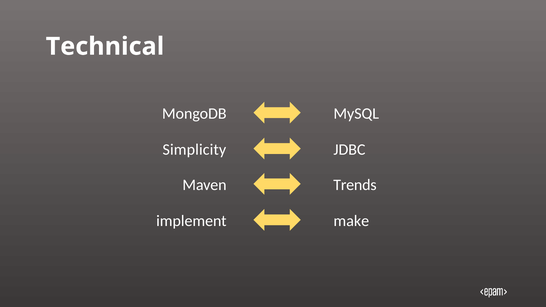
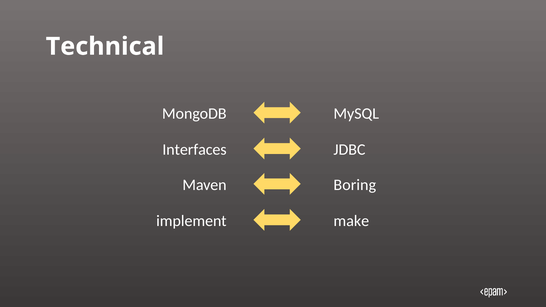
Simplicity: Simplicity -> Interfaces
Trends: Trends -> Boring
